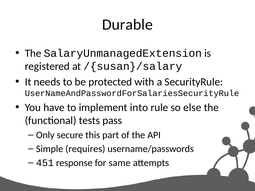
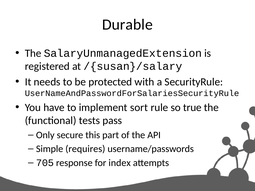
into: into -> sort
else: else -> true
451: 451 -> 705
same: same -> index
